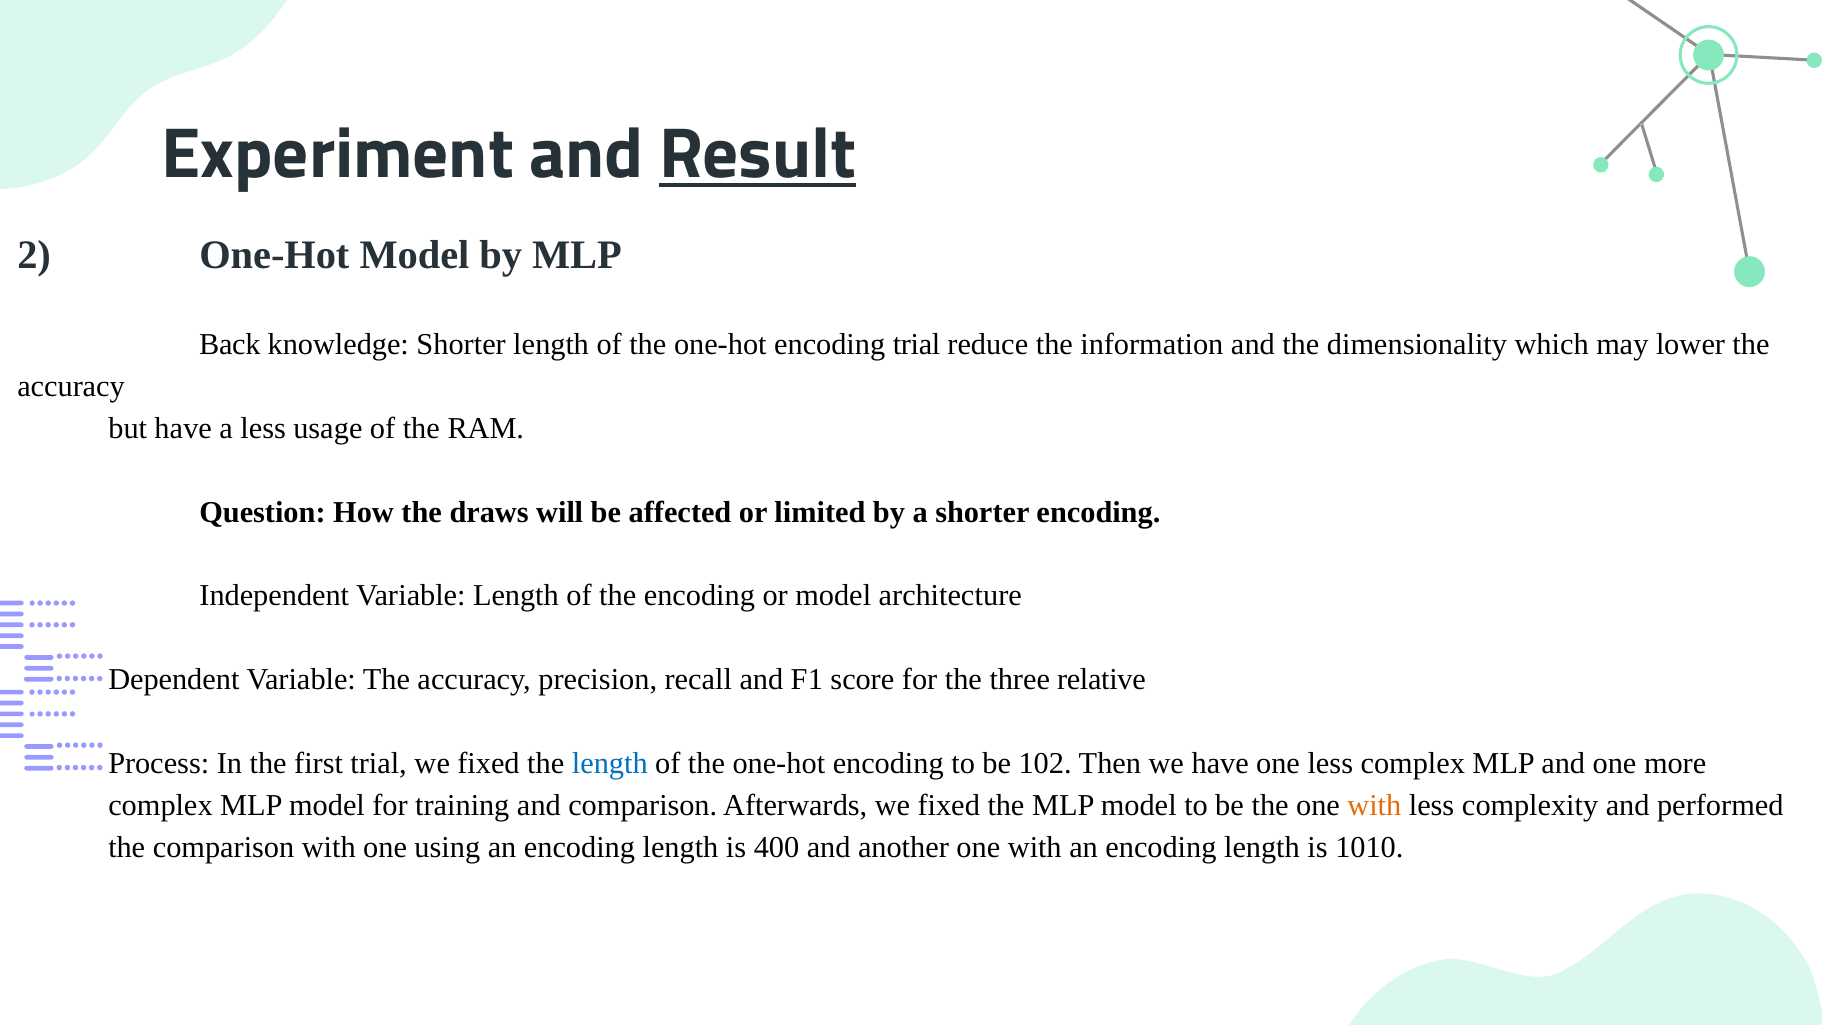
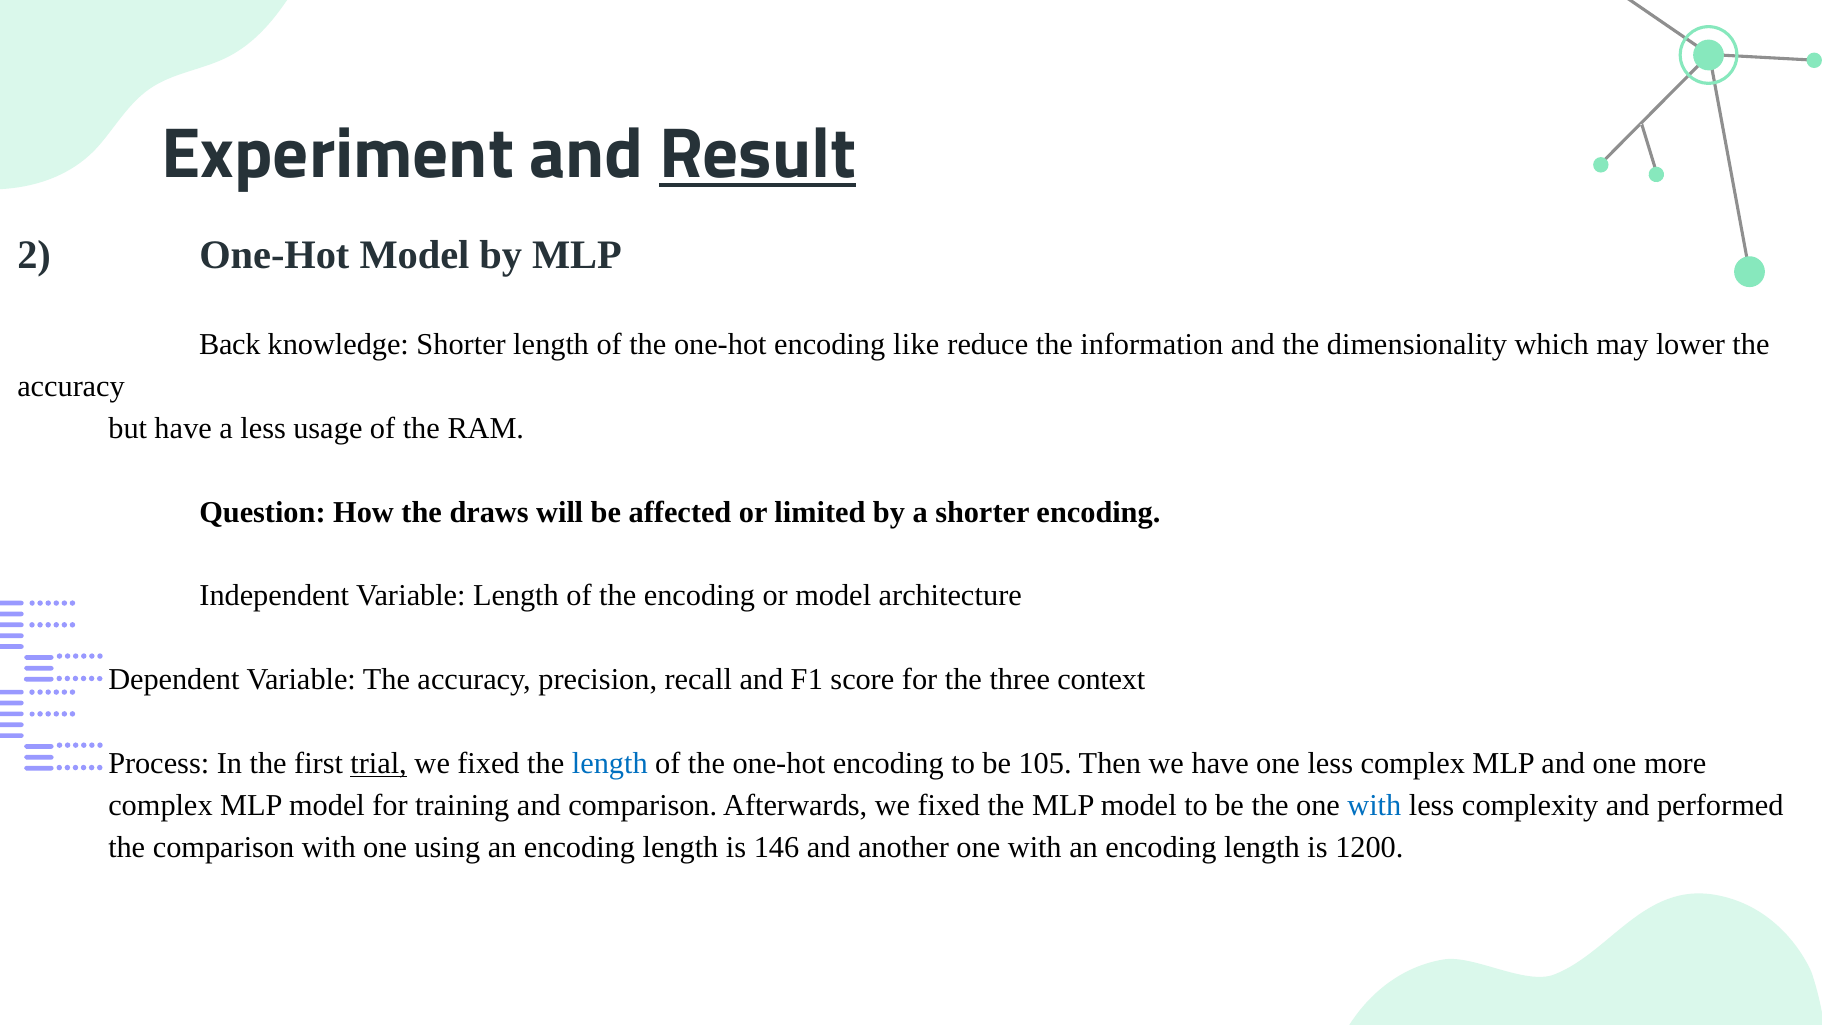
encoding trial: trial -> like
relative: relative -> context
trial at (379, 763) underline: none -> present
102: 102 -> 105
with at (1374, 805) colour: orange -> blue
400: 400 -> 146
1010: 1010 -> 1200
